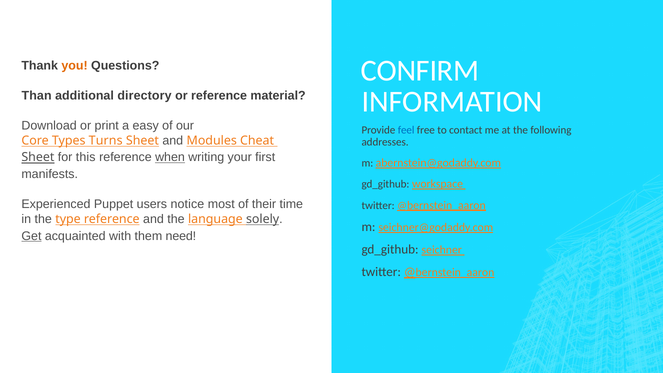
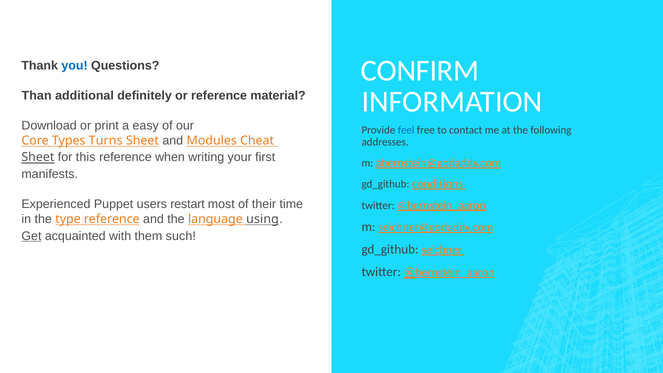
you colour: orange -> blue
directory: directory -> definitely
when underline: present -> none
workspace: workspace -> conditions
notice: notice -> restart
solely: solely -> using
need: need -> such
